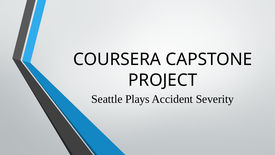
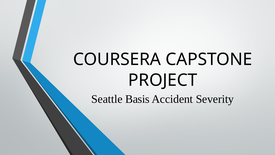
Plays: Plays -> Basis
